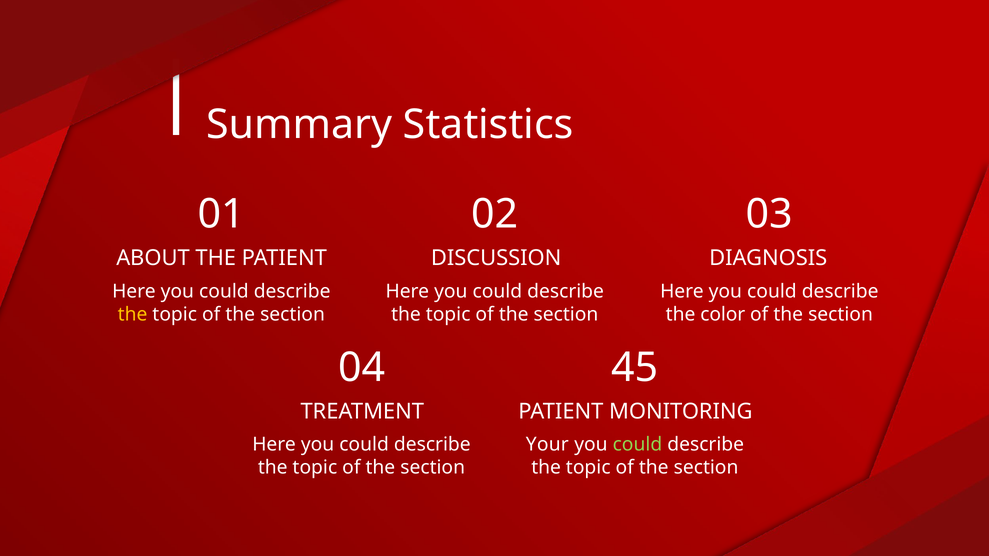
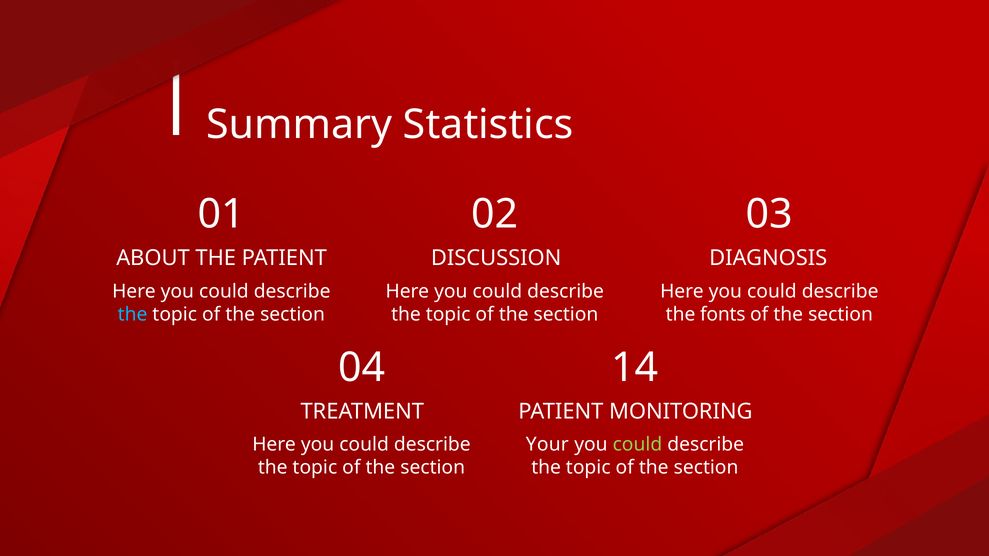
the at (133, 315) colour: yellow -> light blue
color: color -> fonts
45: 45 -> 14
